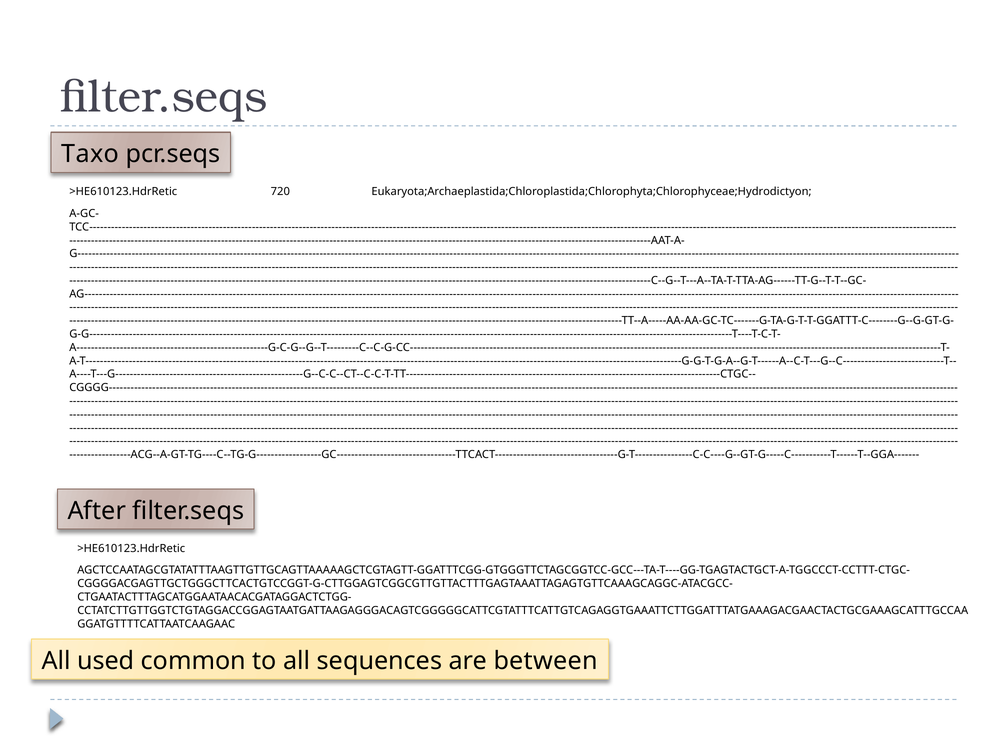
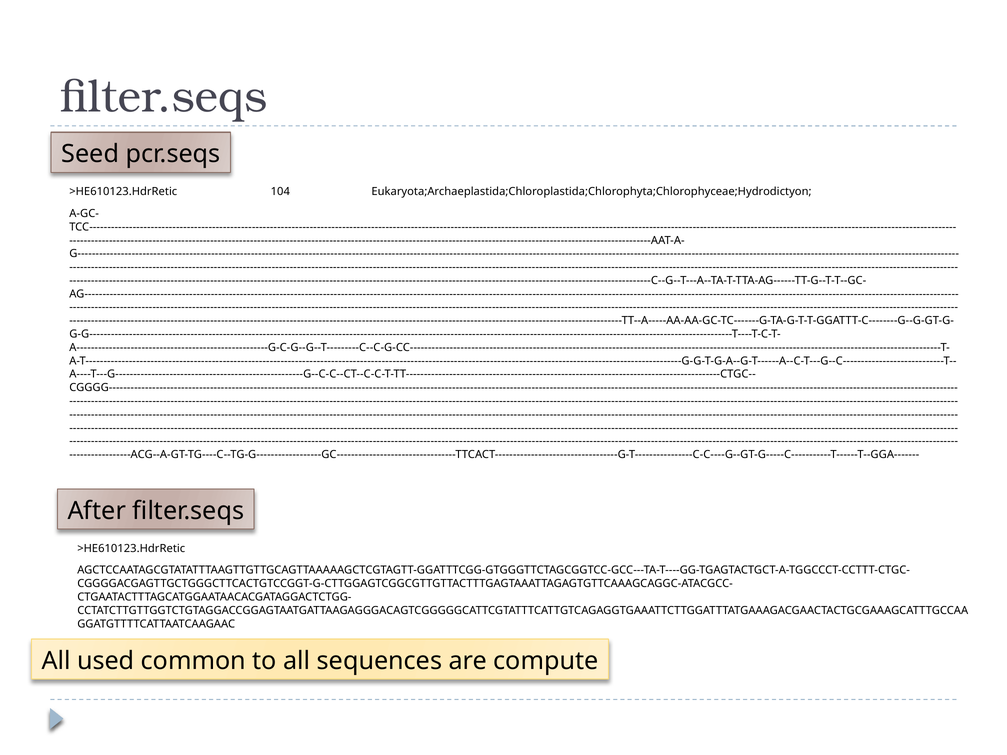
Taxo: Taxo -> Seed
720: 720 -> 104
between: between -> compute
